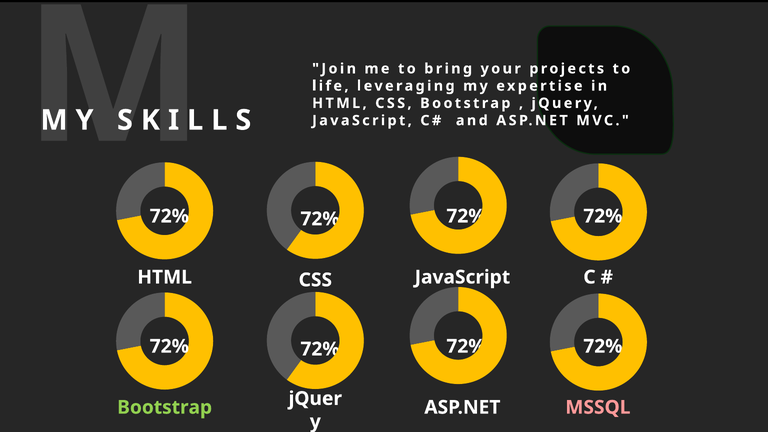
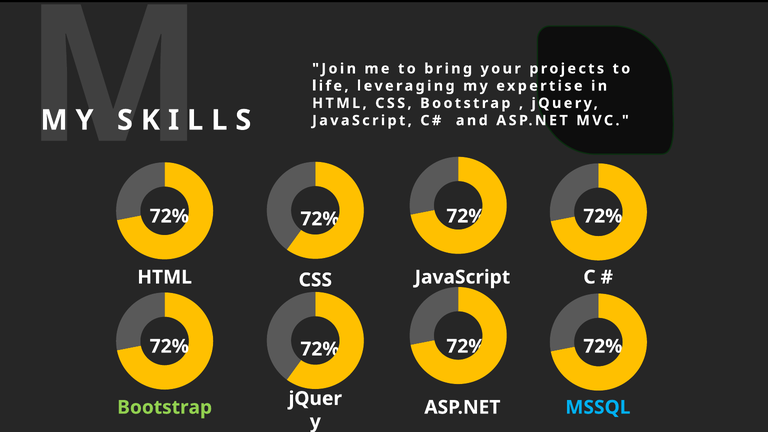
MSSQL colour: pink -> light blue
